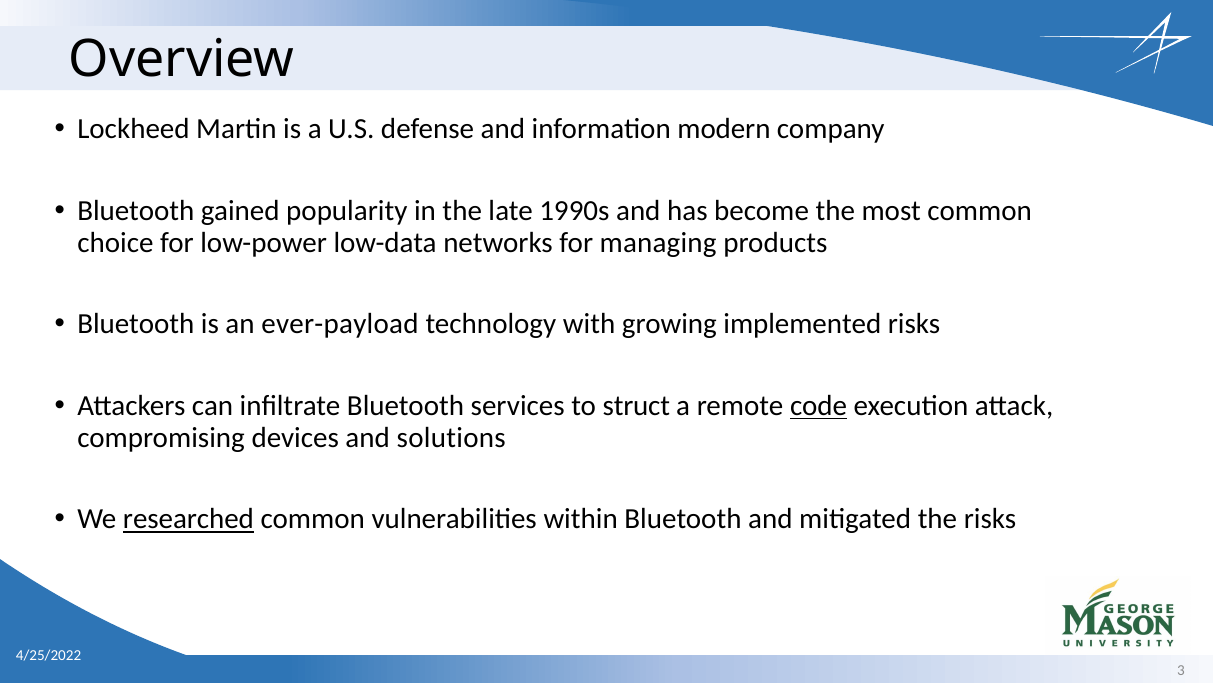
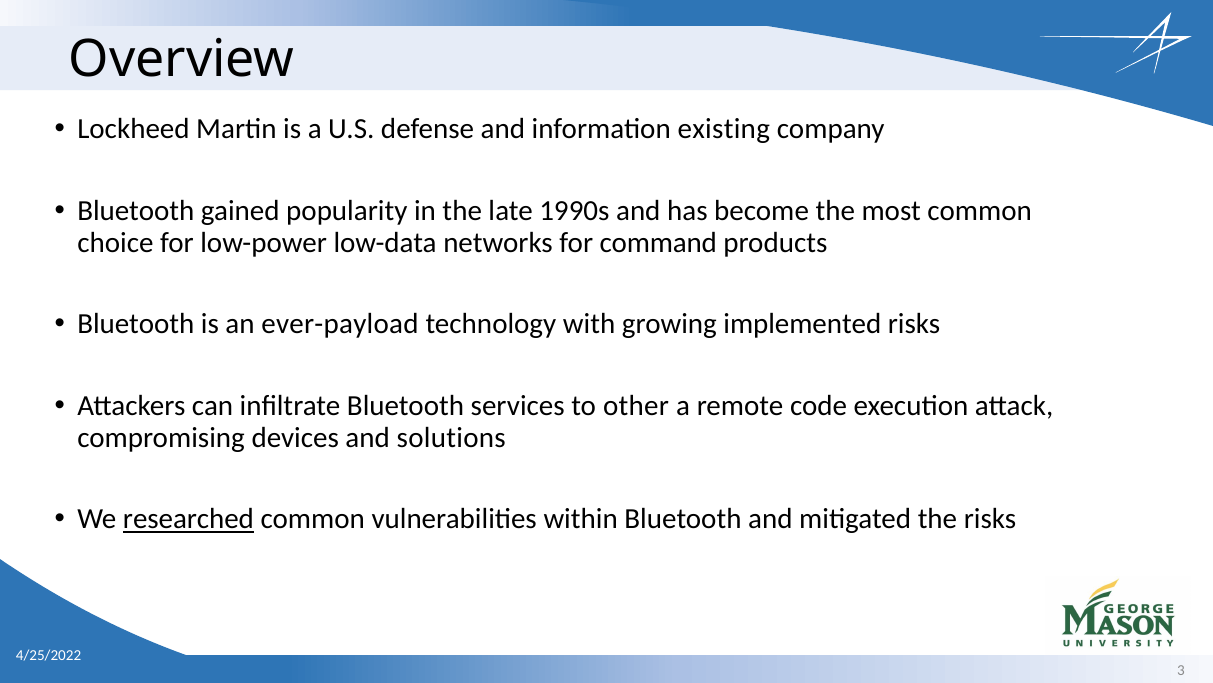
modern: modern -> existing
managing: managing -> command
struct: struct -> other
code underline: present -> none
